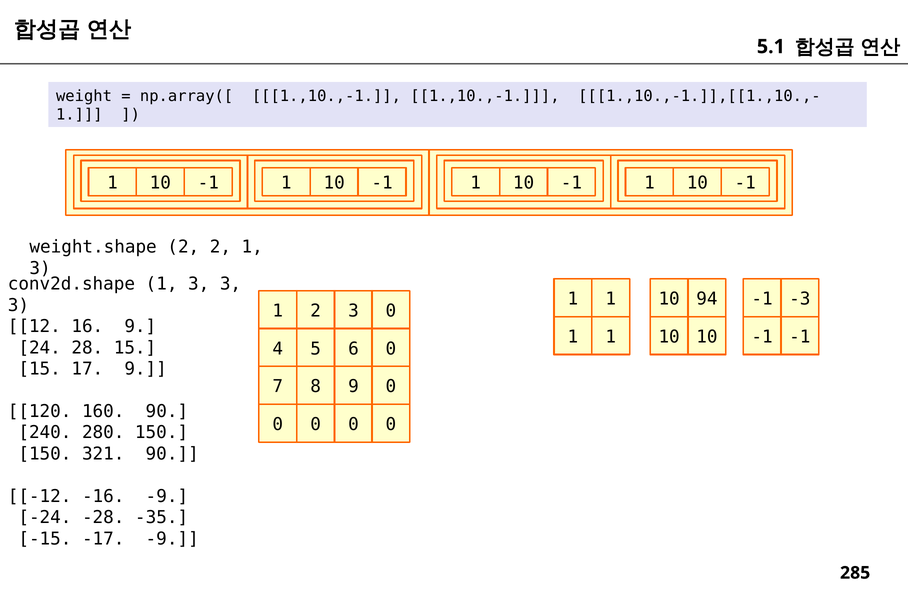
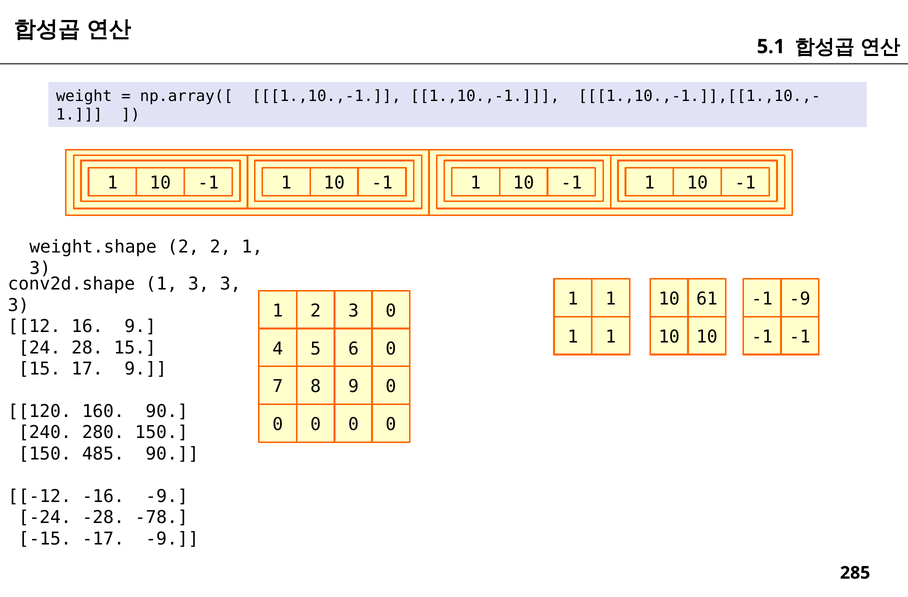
94: 94 -> 61
-1 -3: -3 -> -9
321: 321 -> 485
-35: -35 -> -78
